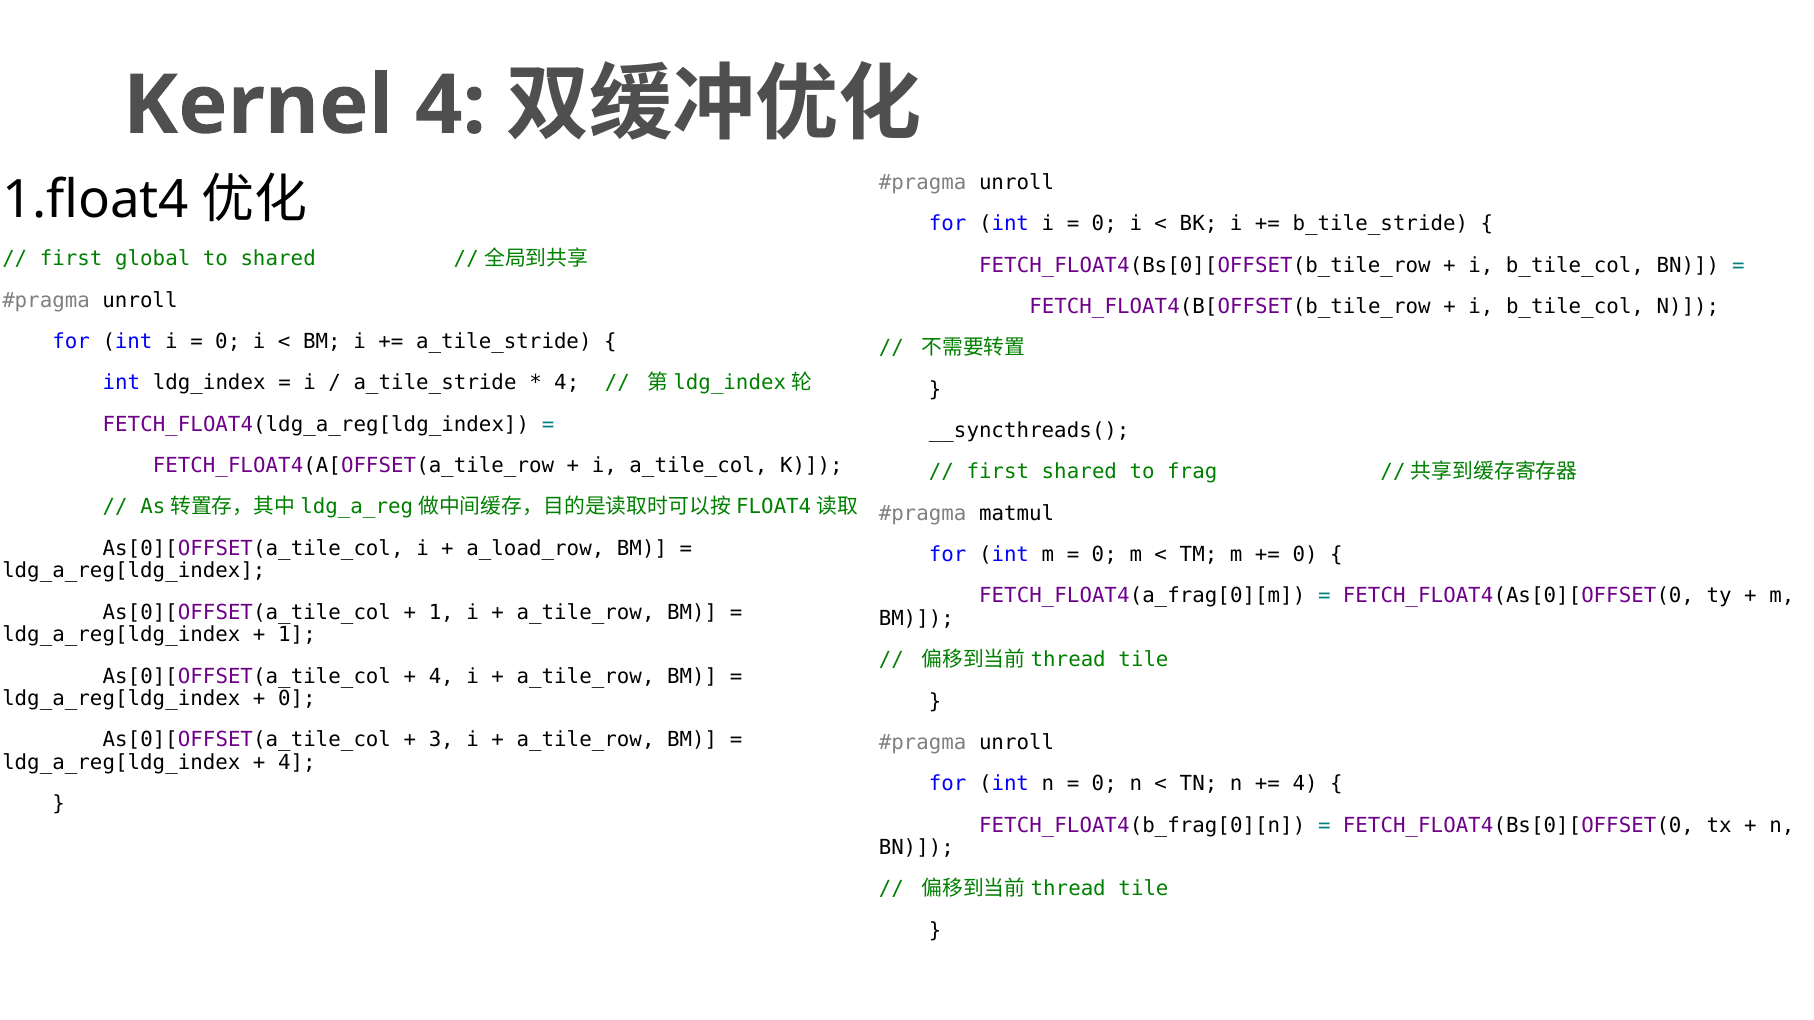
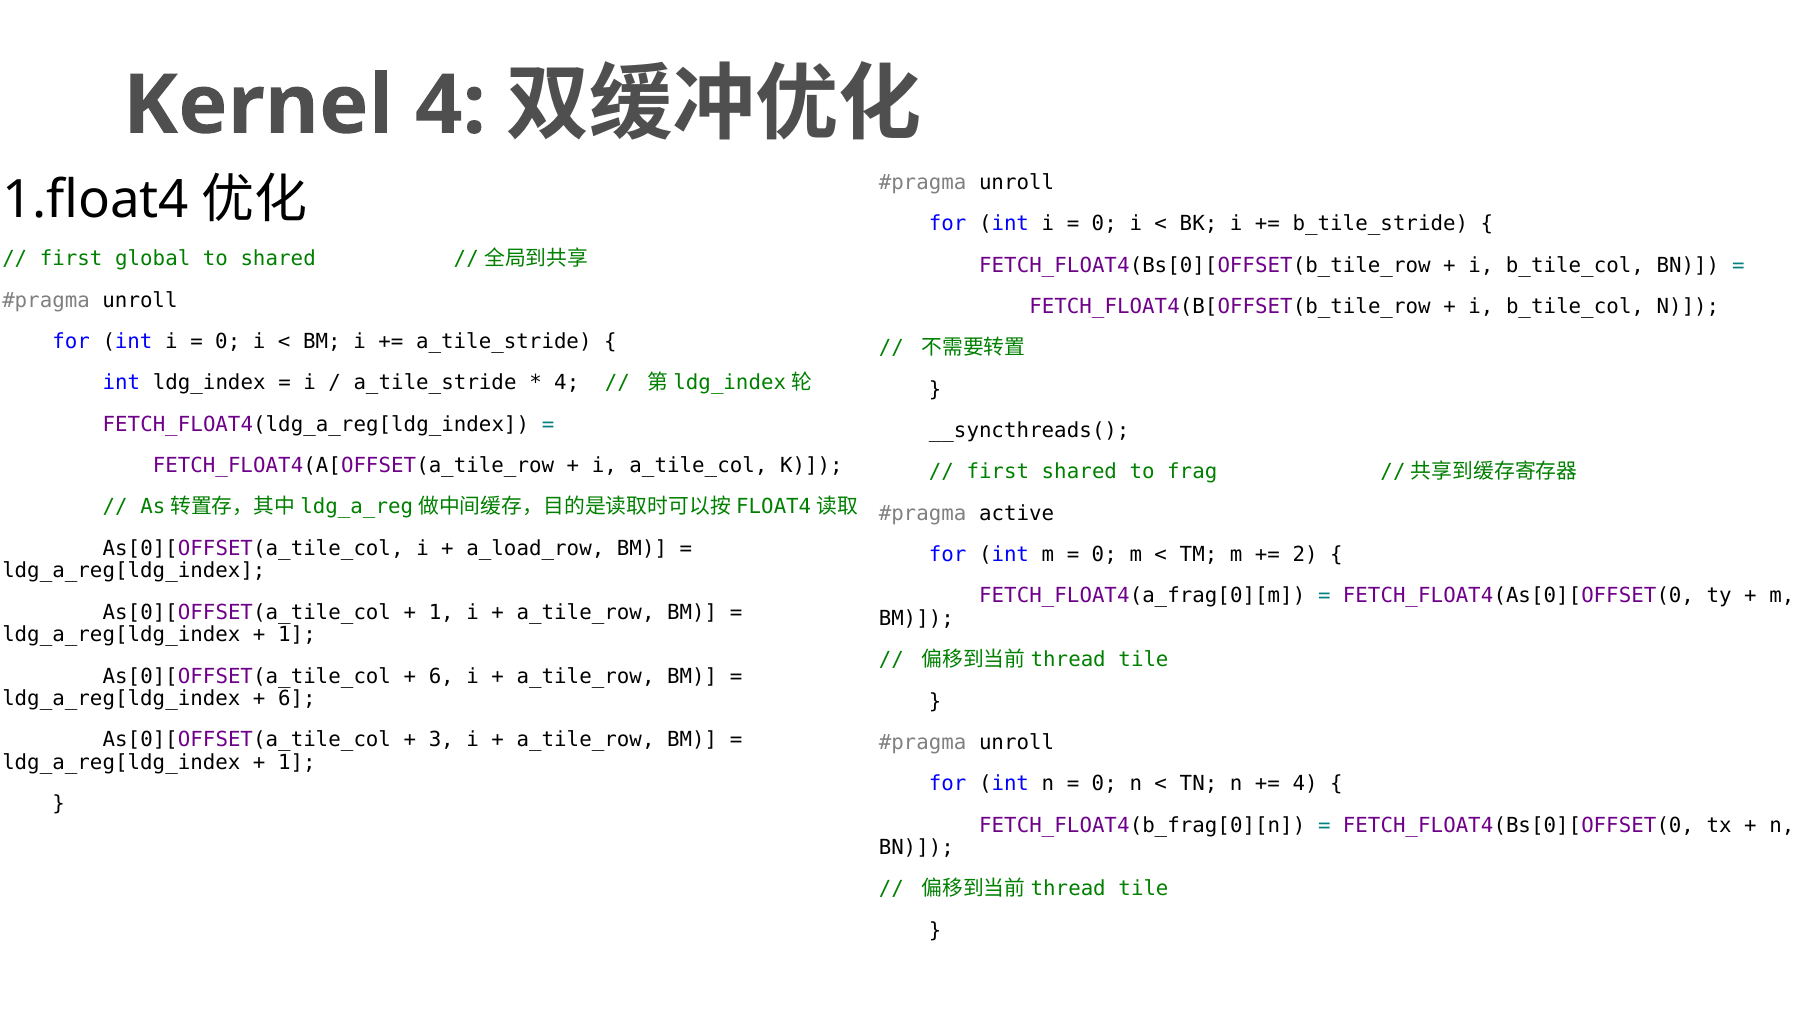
matmul: matmul -> active
0 at (1305, 555): 0 -> 2
4 at (441, 676): 4 -> 6
0 at (297, 699): 0 -> 6
4 at (297, 763): 4 -> 1
